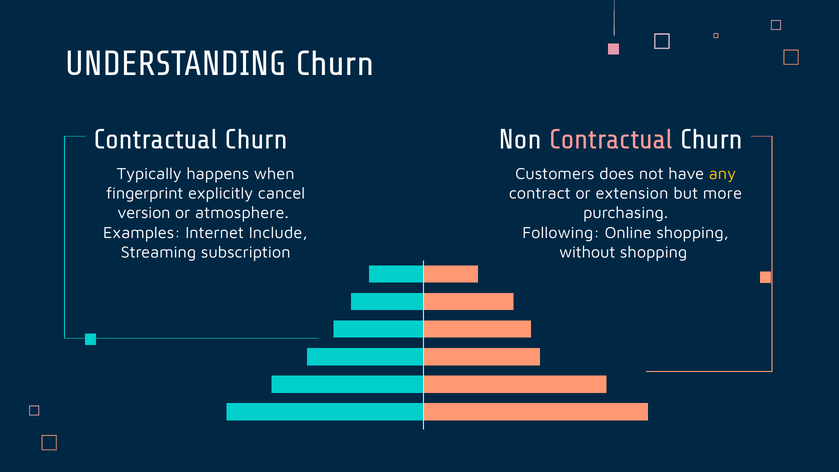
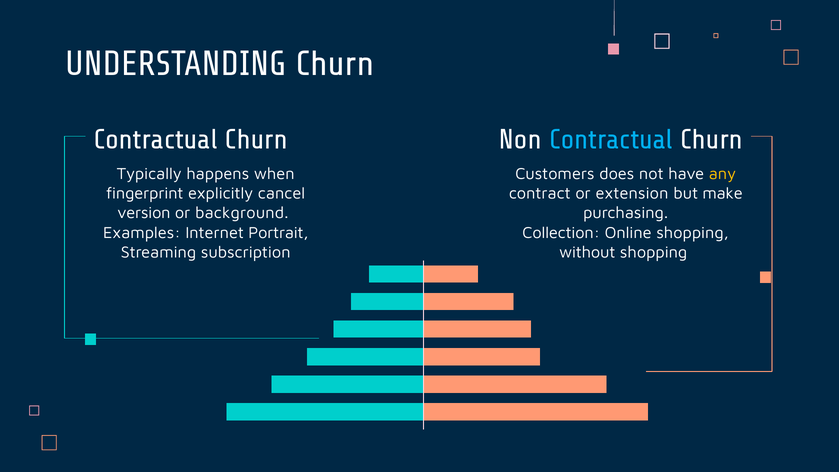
Contractual at (611, 140) colour: pink -> light blue
more: more -> make
atmosphere: atmosphere -> background
Include: Include -> Portrait
Following: Following -> Collection
